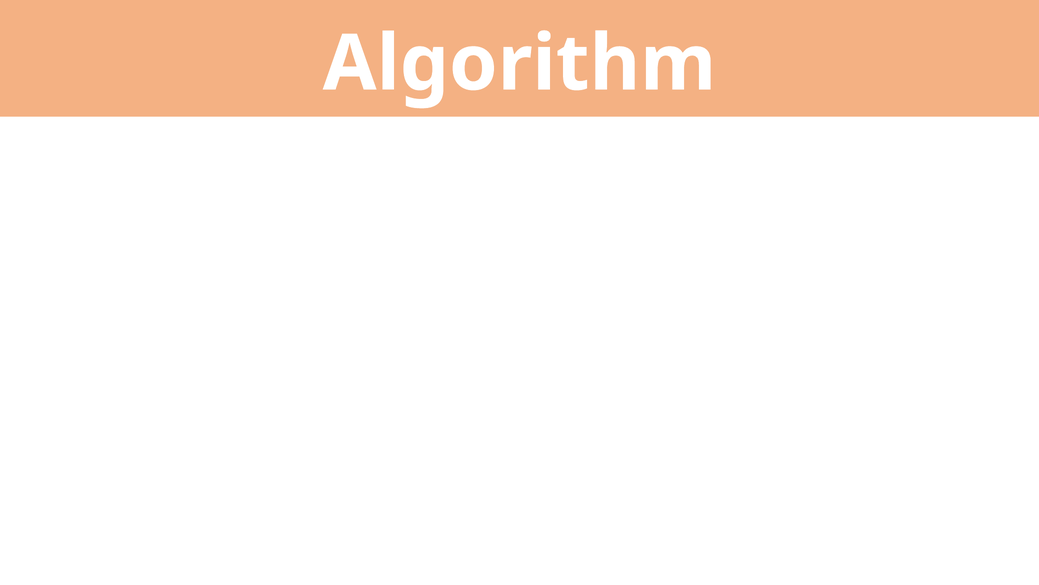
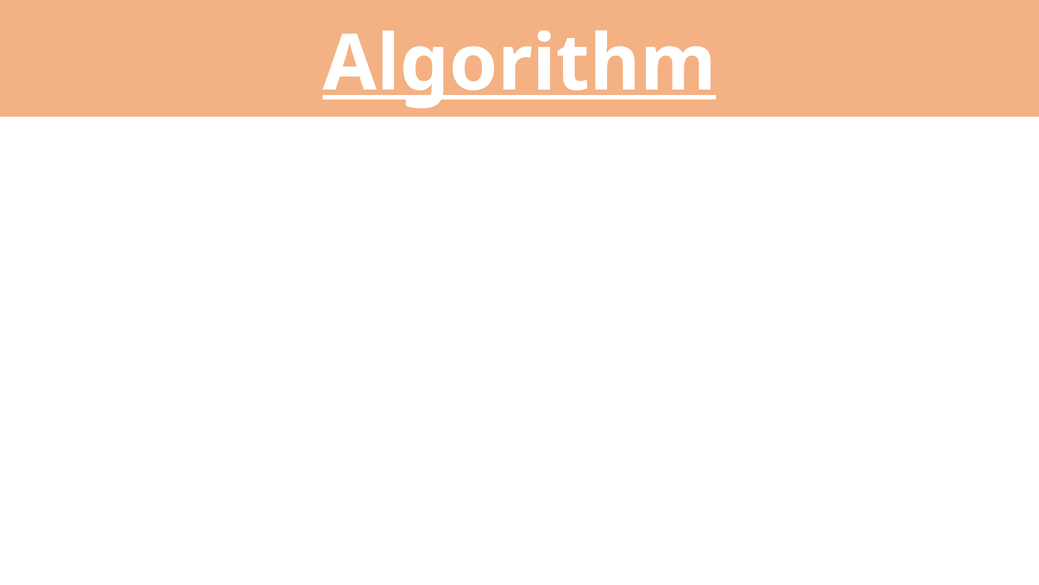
Algorithm underline: none -> present
